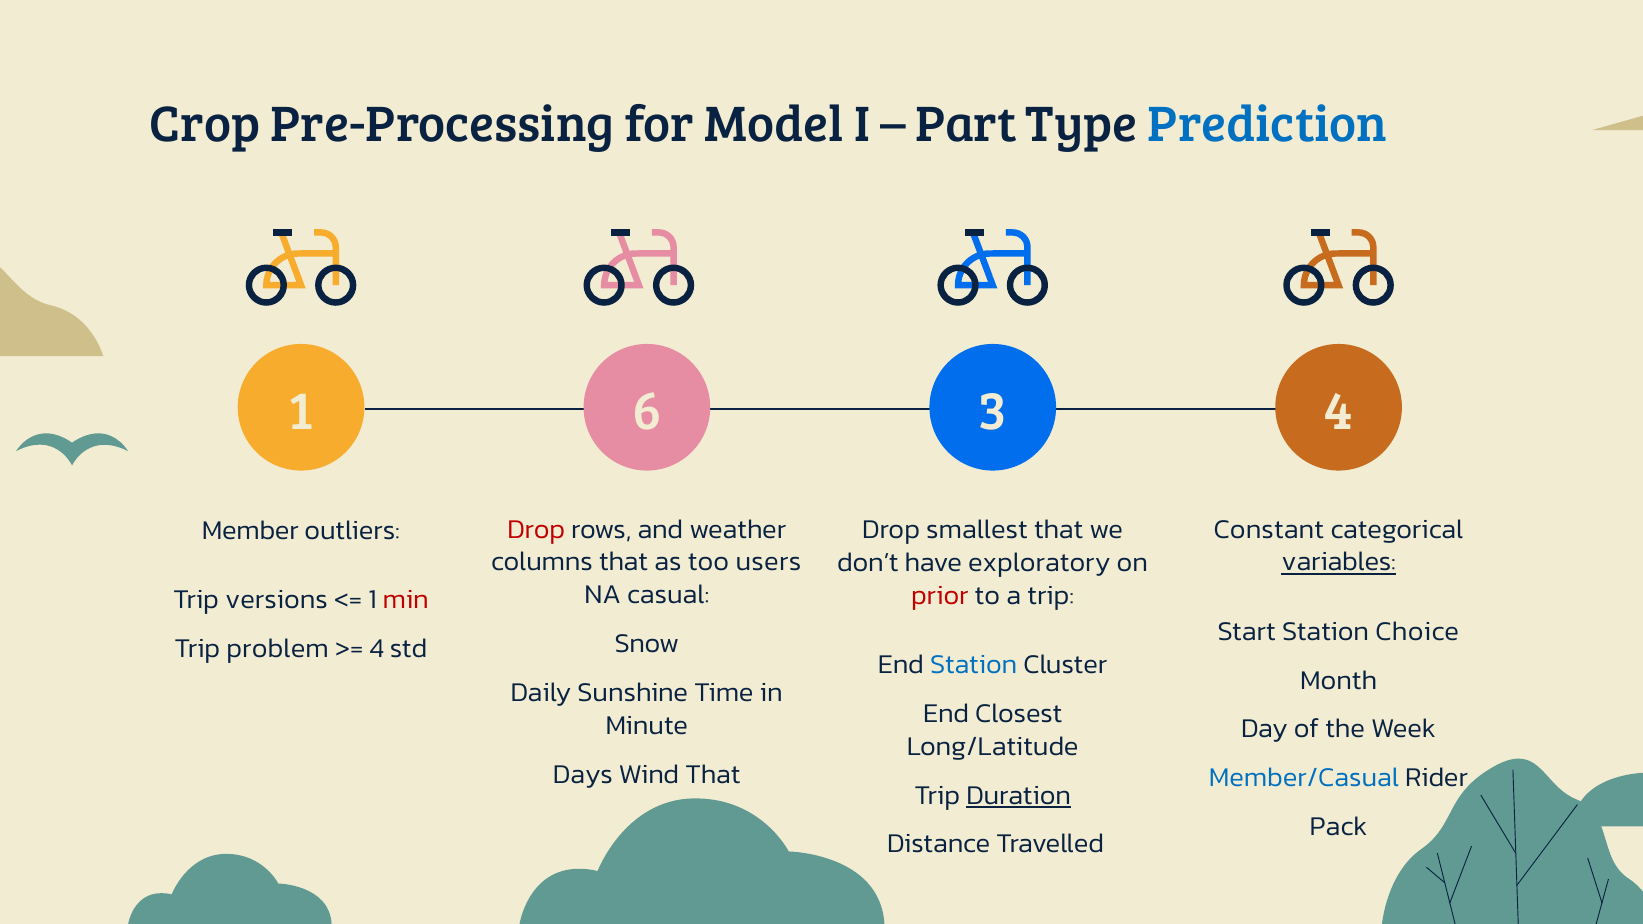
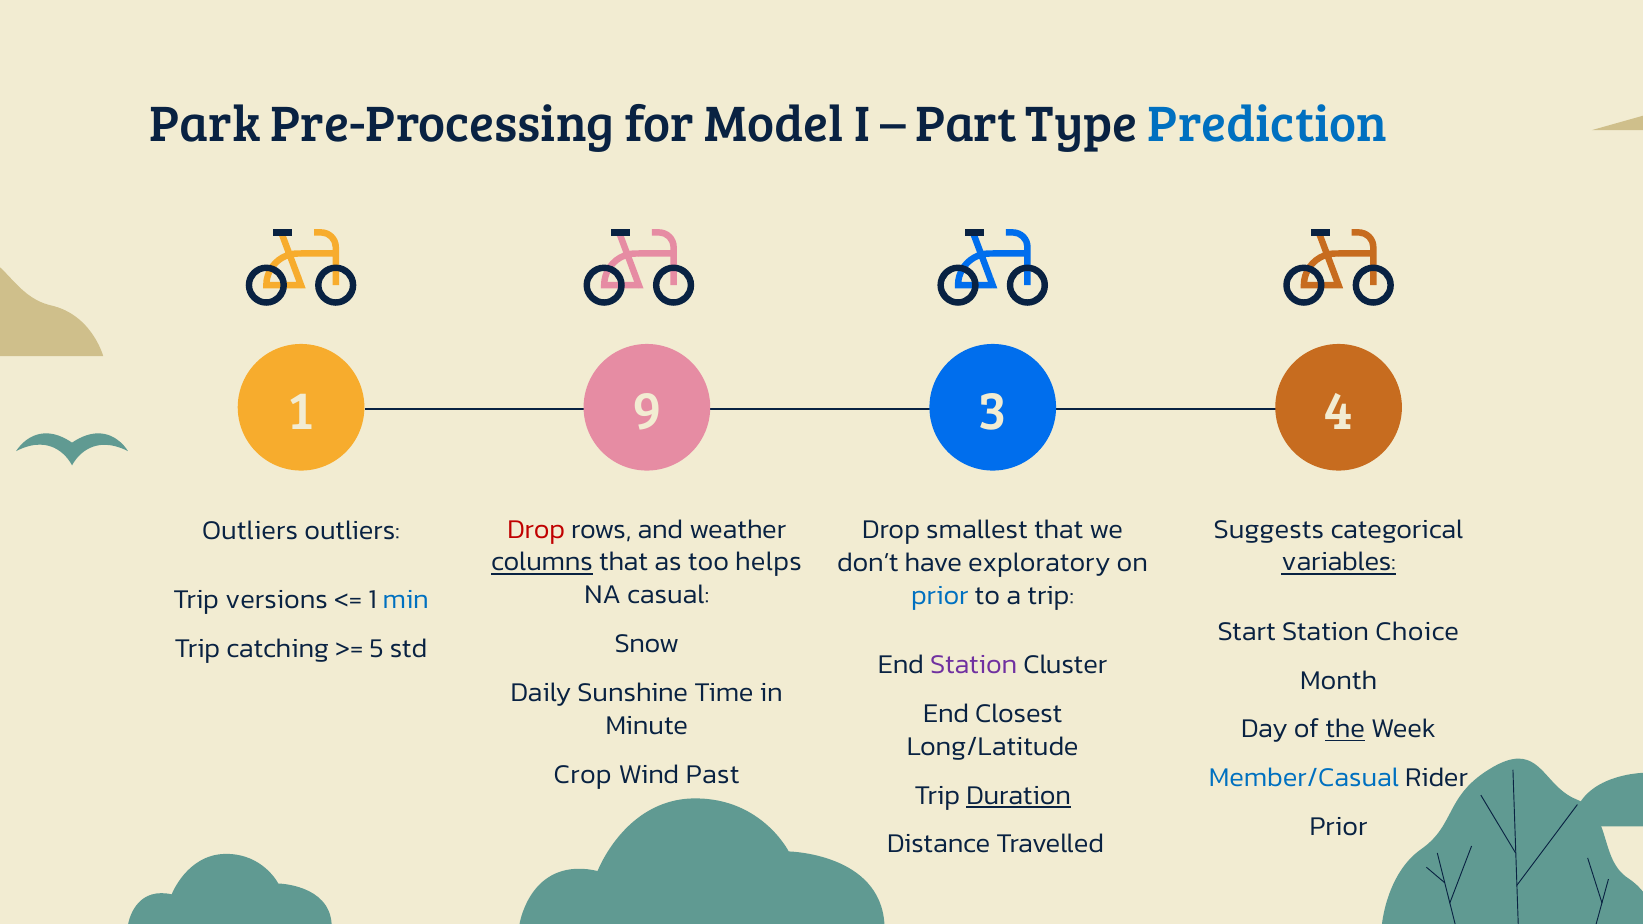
Crop: Crop -> Park
6: 6 -> 9
Constant: Constant -> Suggests
Member at (250, 530): Member -> Outliers
columns underline: none -> present
users: users -> helps
prior at (940, 595) colour: red -> blue
min colour: red -> blue
problem: problem -> catching
4 at (377, 648): 4 -> 5
Station at (974, 665) colour: blue -> purple
the underline: none -> present
Days: Days -> Crop
Wind That: That -> Past
Pack at (1338, 827): Pack -> Prior
